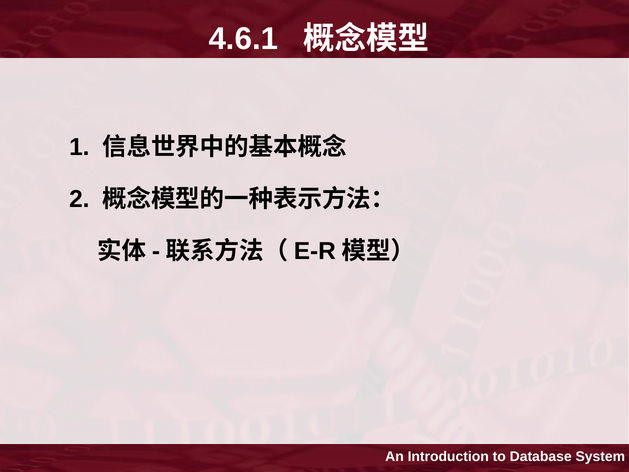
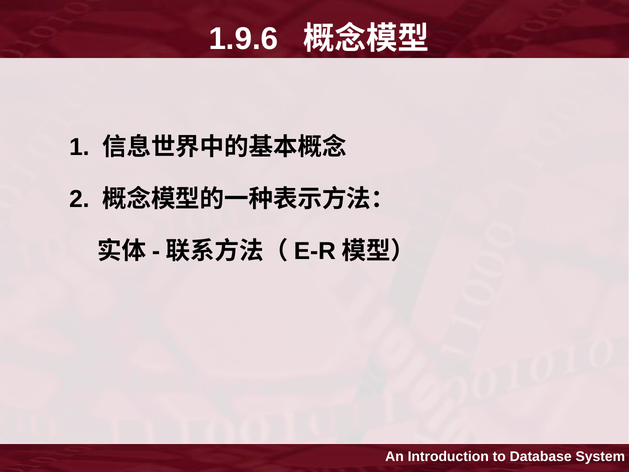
4.6.1: 4.6.1 -> 1.9.6
